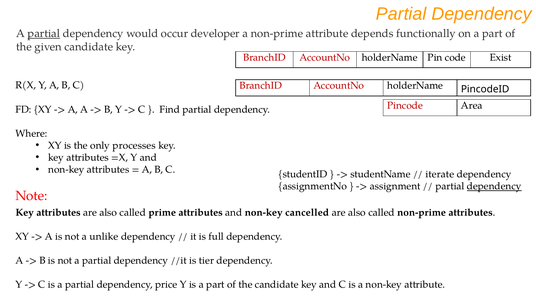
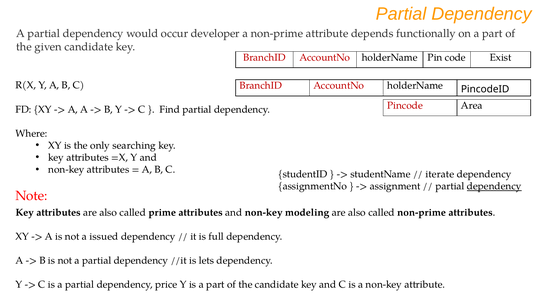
partial at (44, 34) underline: present -> none
processes: processes -> searching
cancelled: cancelled -> modeling
unlike: unlike -> issued
tier: tier -> lets
